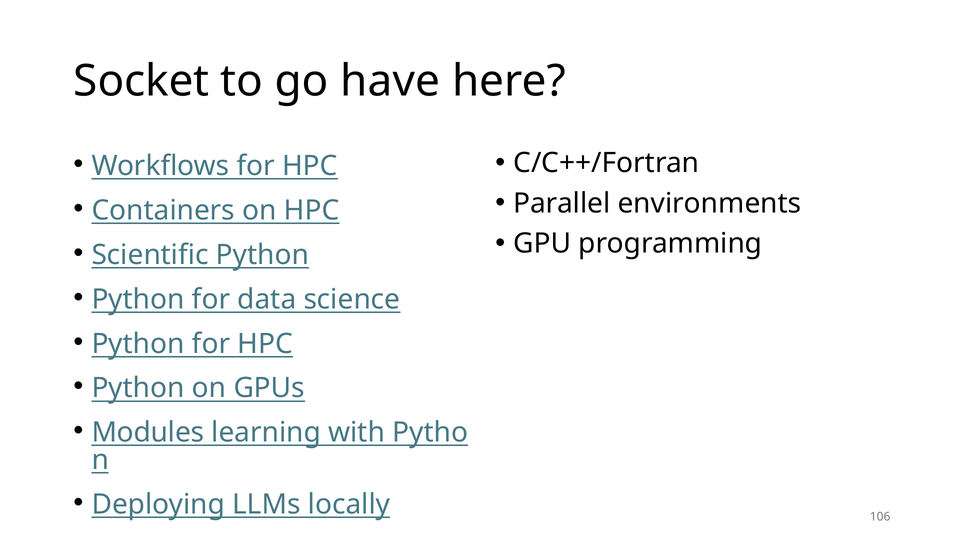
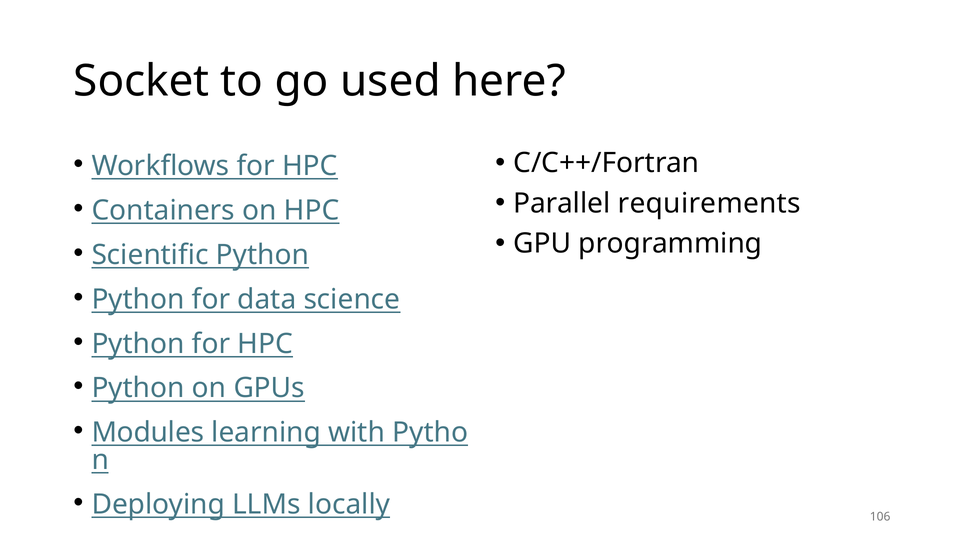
have: have -> used
environments: environments -> requirements
